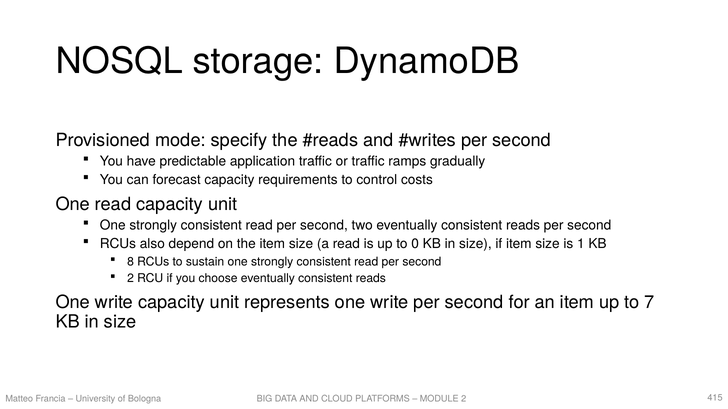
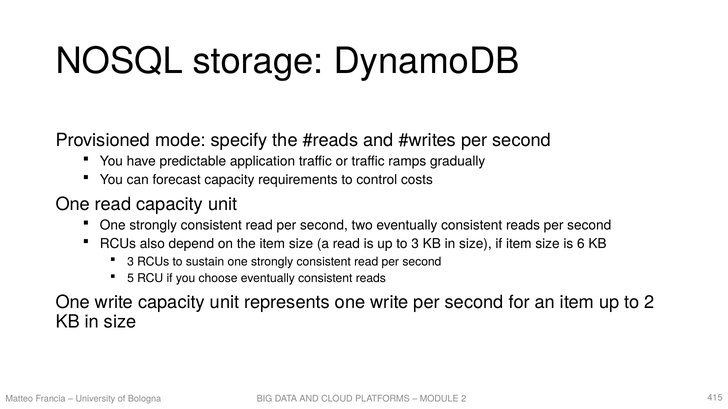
to 0: 0 -> 3
1: 1 -> 6
8 at (131, 262): 8 -> 3
2 at (131, 279): 2 -> 5
to 7: 7 -> 2
